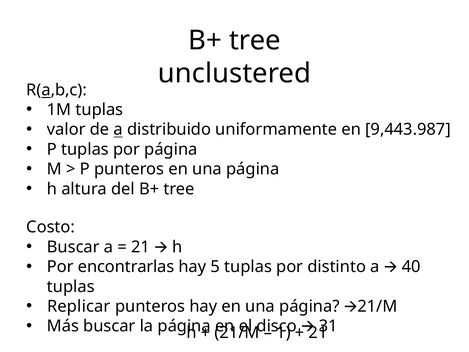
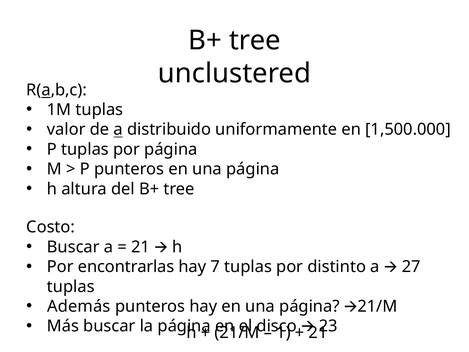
9,443.987: 9,443.987 -> 1,500.000
5: 5 -> 7
40: 40 -> 27
Replicar: Replicar -> Además
31: 31 -> 23
